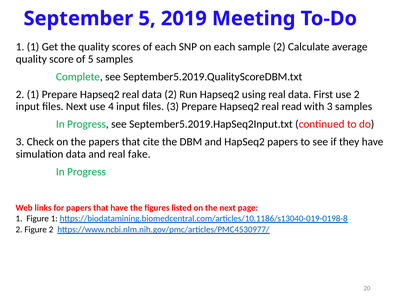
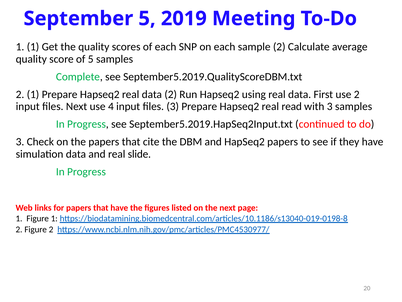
fake: fake -> slide
